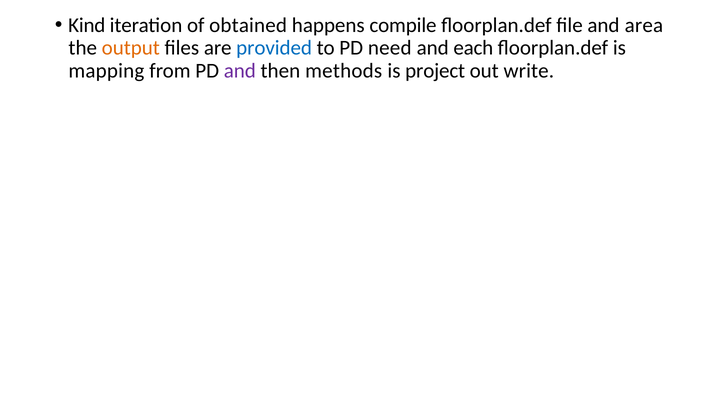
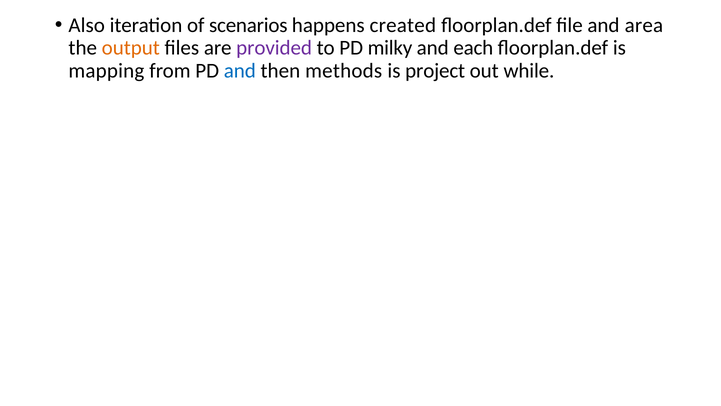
Kind: Kind -> Also
obtained: obtained -> scenarios
compile: compile -> created
provided colour: blue -> purple
need: need -> milky
and at (240, 71) colour: purple -> blue
write: write -> while
